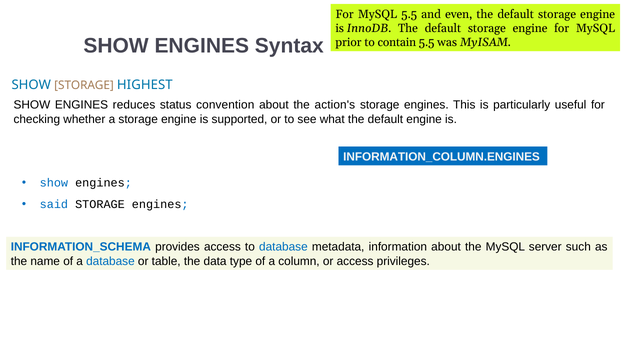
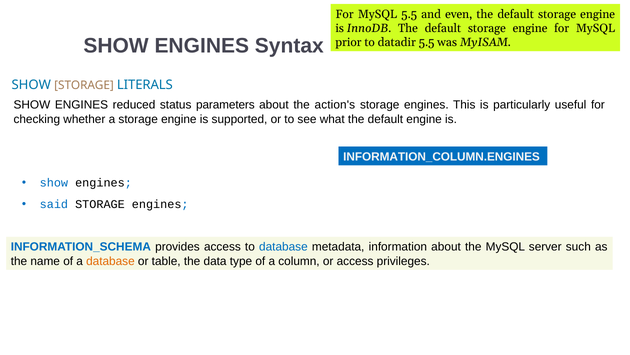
contain: contain -> datadir
HIGHEST: HIGHEST -> LITERALS
reduces: reduces -> reduced
convention: convention -> parameters
database at (110, 261) colour: blue -> orange
